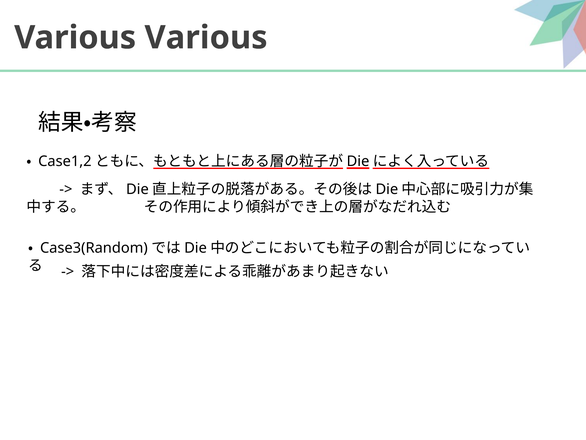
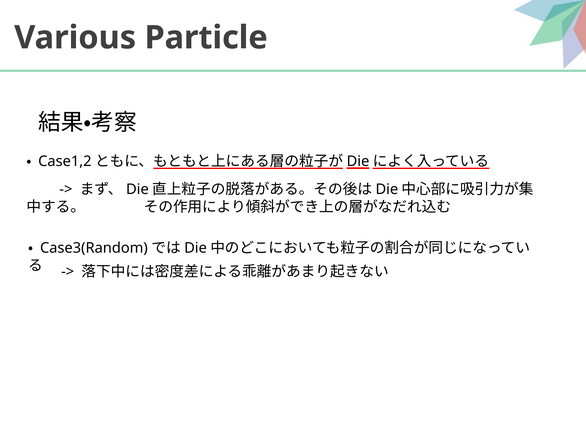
Various Various: Various -> Particle
